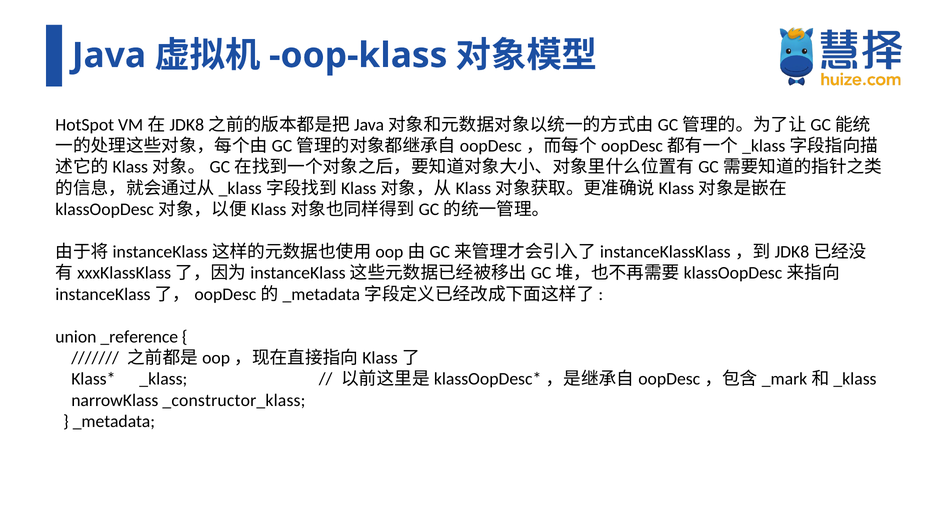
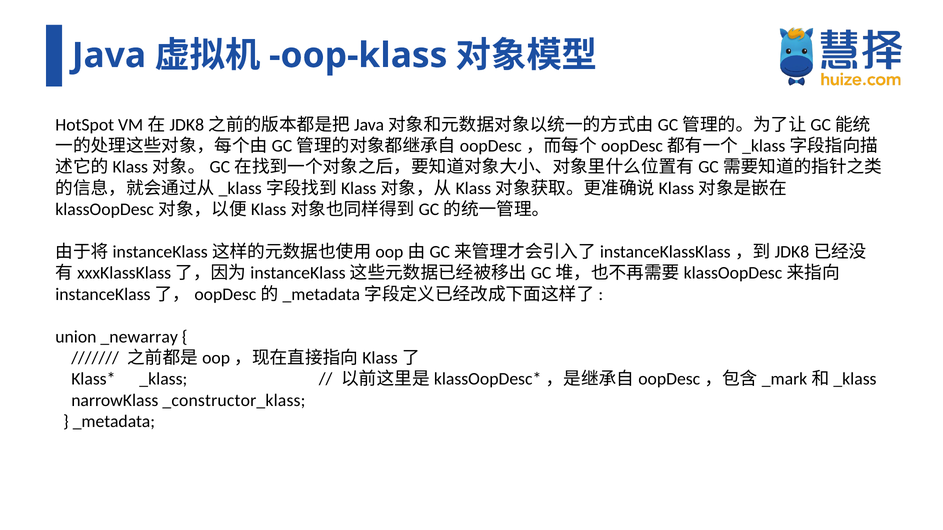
_reference: _reference -> _newarray
